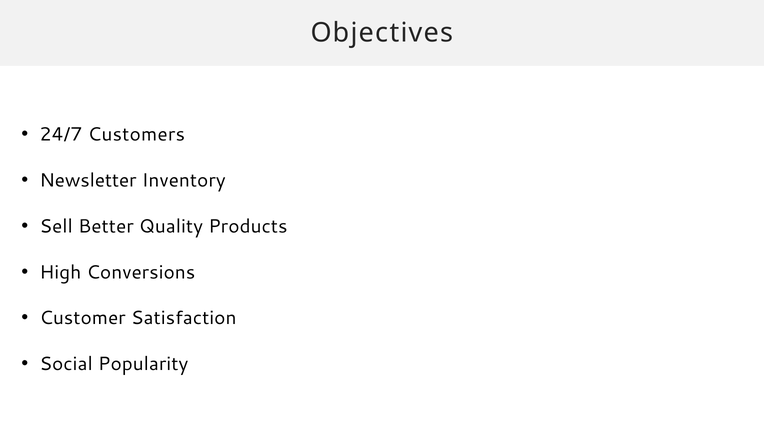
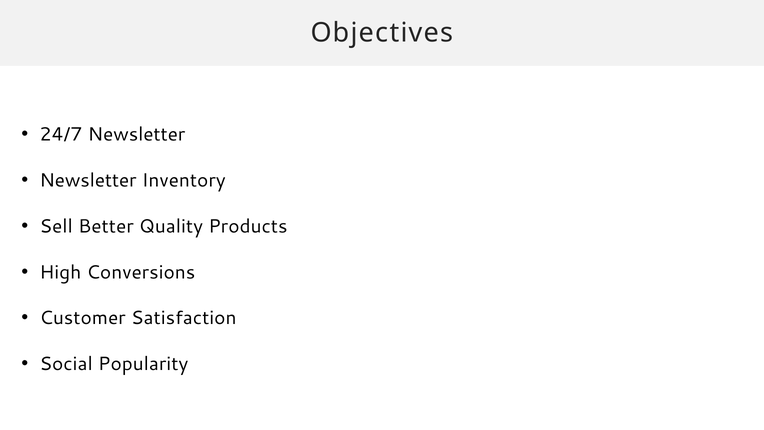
24/7 Customers: Customers -> Newsletter
